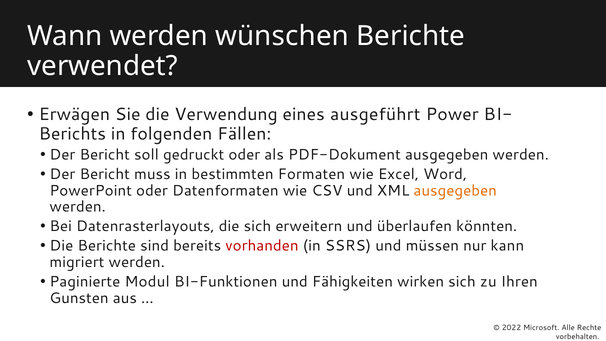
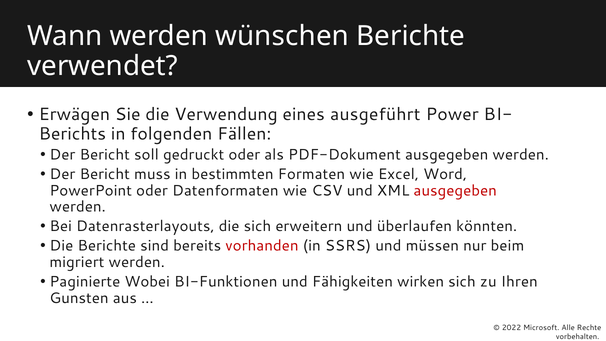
ausgegeben at (455, 190) colour: orange -> red
kann: kann -> beim
Modul: Modul -> Wobei
